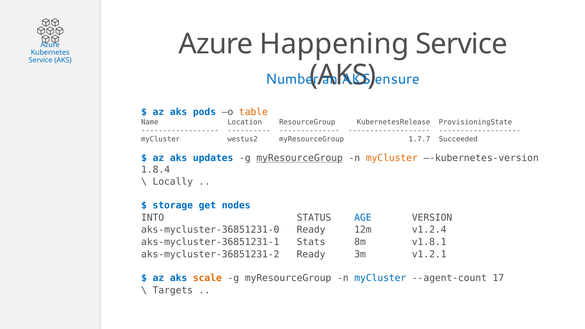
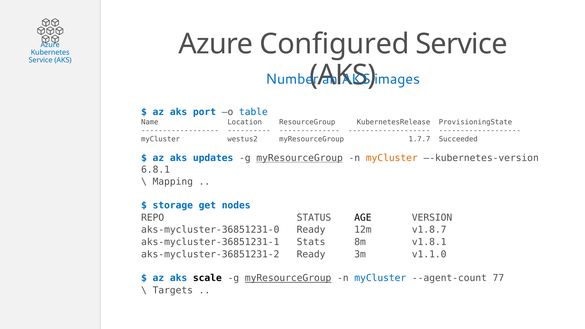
Happening: Happening -> Configured
ensure: ensure -> images
pods: pods -> port
table colour: orange -> blue
1.8.4: 1.8.4 -> 6.8.1
Locally: Locally -> Mapping
INTO: INTO -> REPO
AGE colour: blue -> black
v1.2.4: v1.2.4 -> v1.8.7
v1.2.1: v1.2.1 -> v1.1.0
scale colour: orange -> black
myResourceGroup at (288, 278) underline: none -> present
17: 17 -> 77
